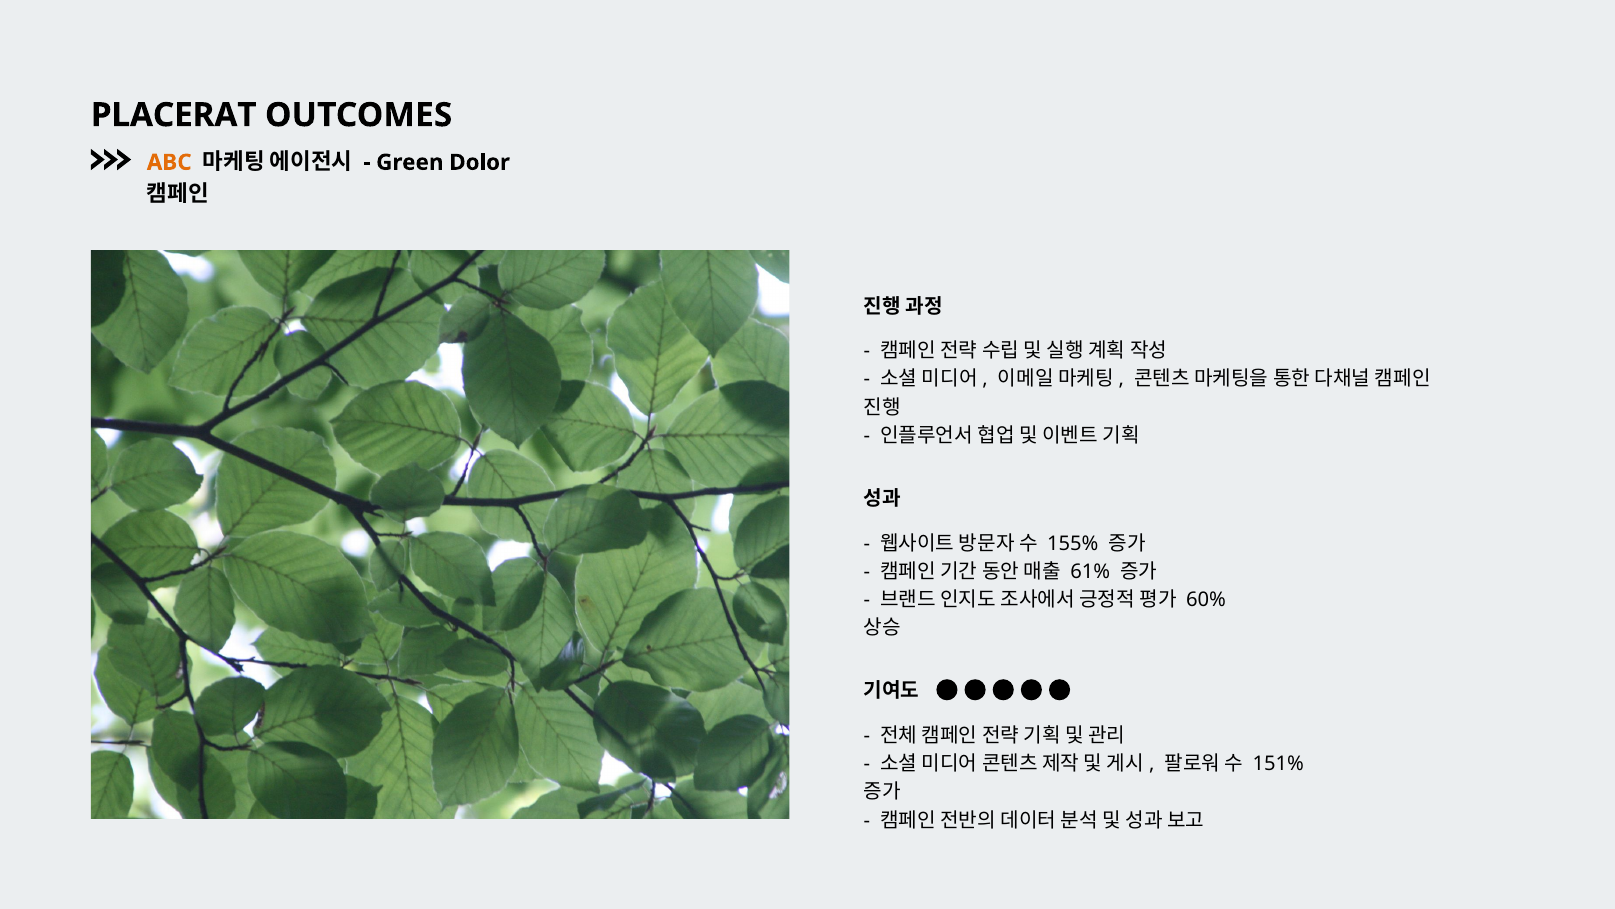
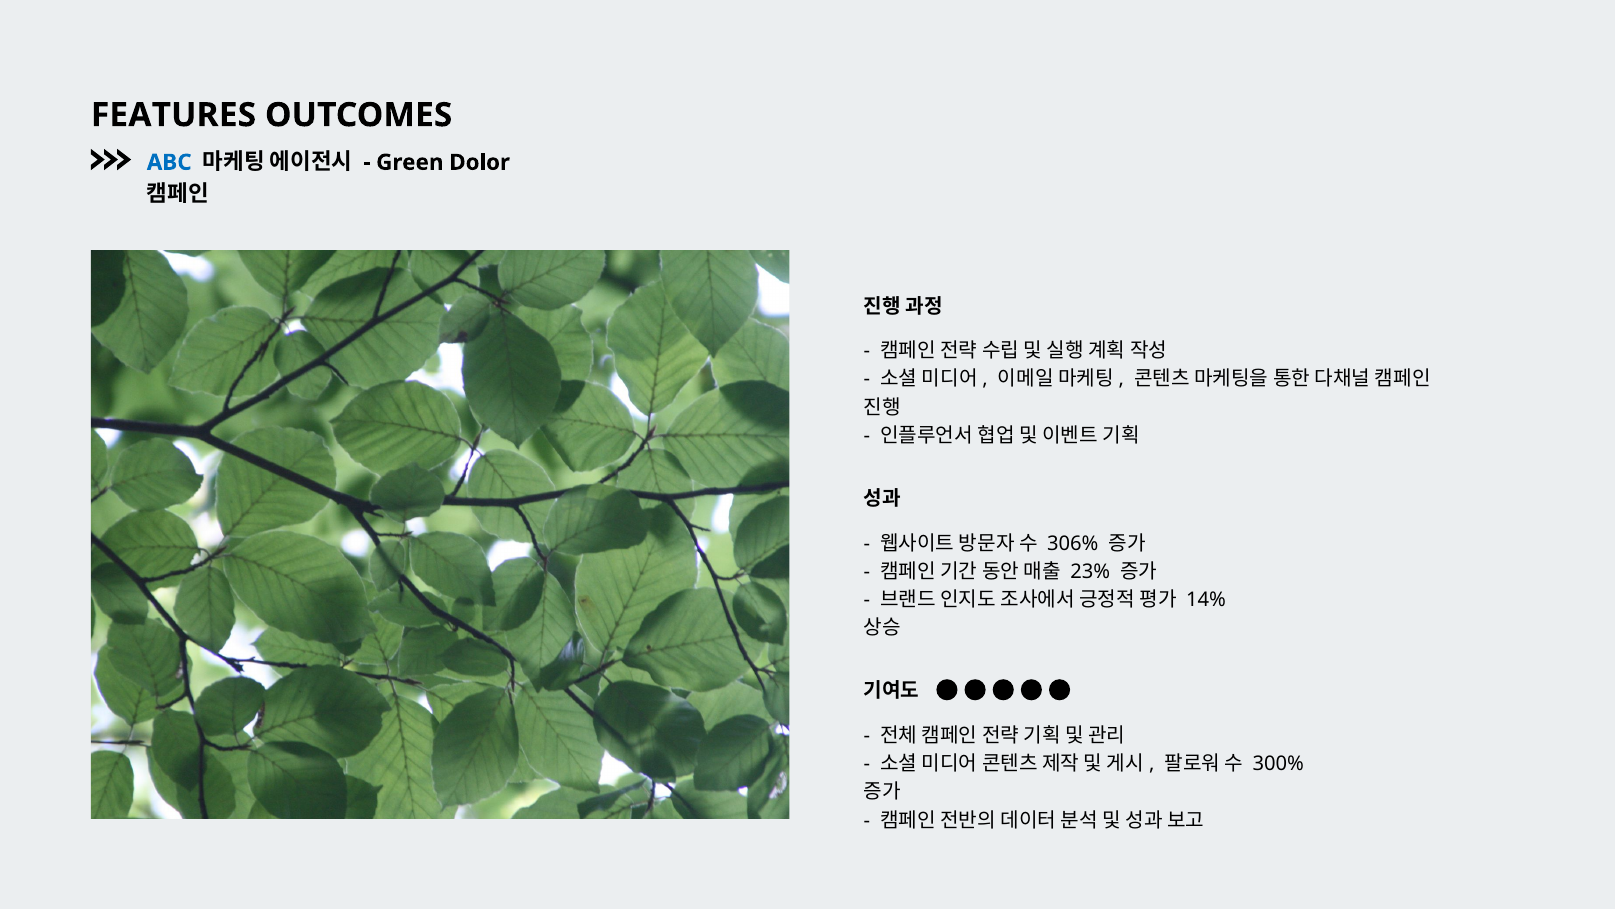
PLACERAT: PLACERAT -> FEATURES
ABC colour: orange -> blue
155%: 155% -> 306%
61%: 61% -> 23%
60%: 60% -> 14%
151%: 151% -> 300%
